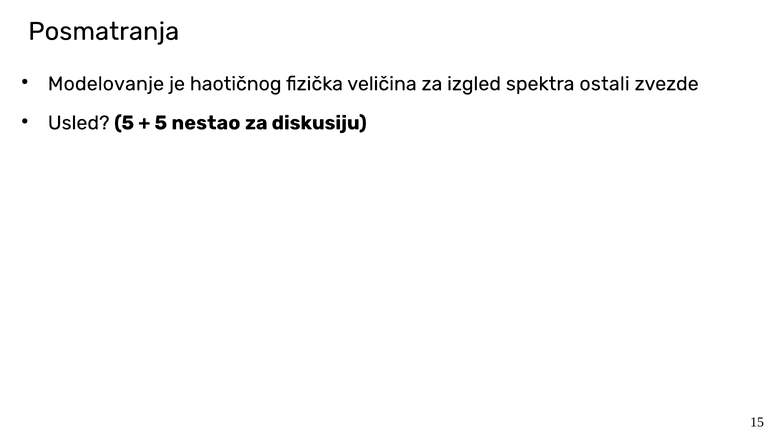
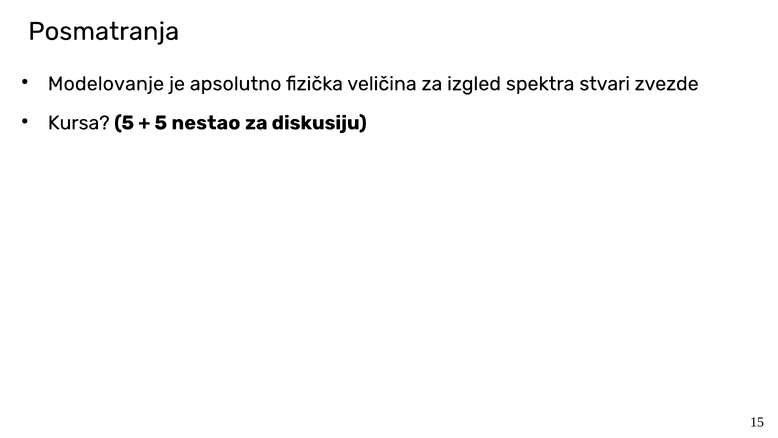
haotičnog: haotičnog -> apsolutno
ostali: ostali -> stvari
Usled: Usled -> Kursa
